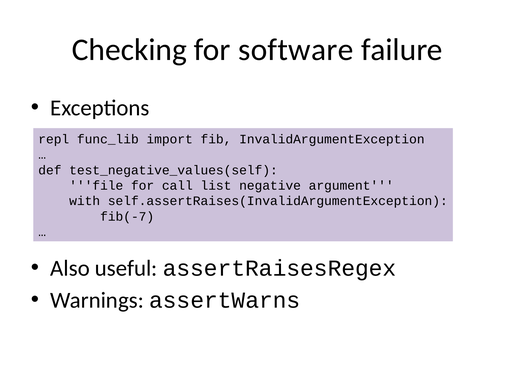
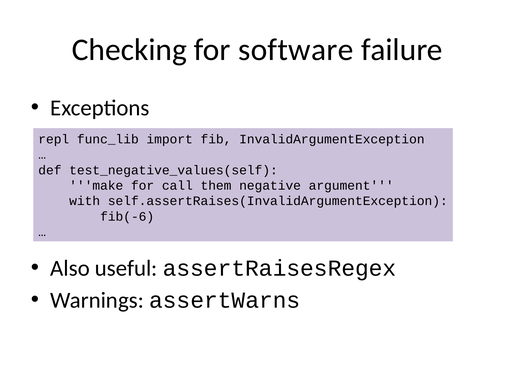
file: file -> make
list: list -> them
fib(-7: fib(-7 -> fib(-6
